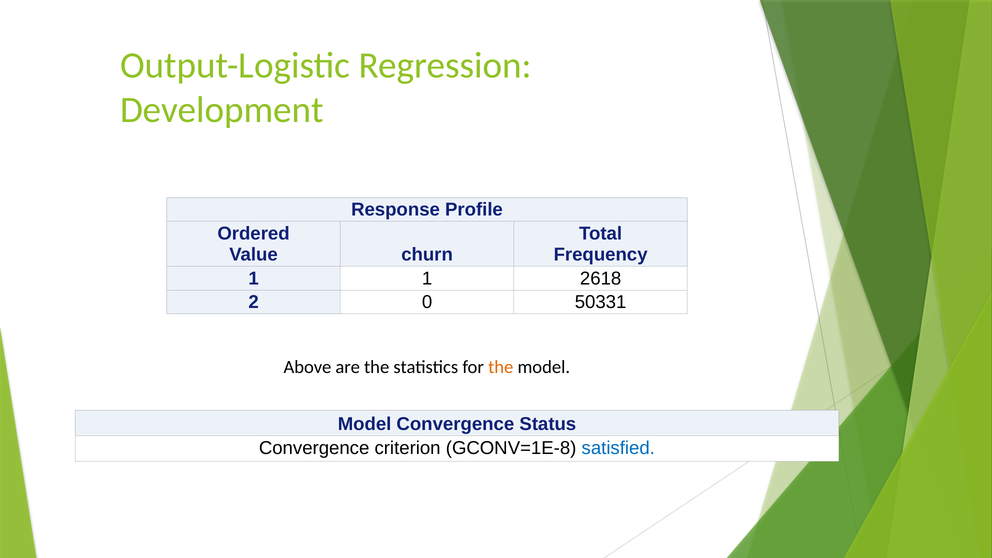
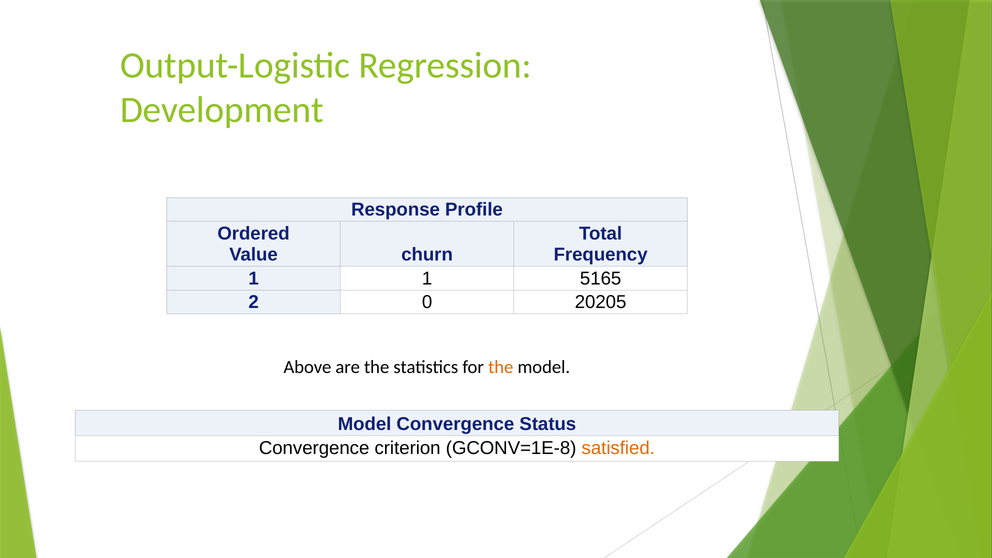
2618: 2618 -> 5165
50331: 50331 -> 20205
satisfied colour: blue -> orange
